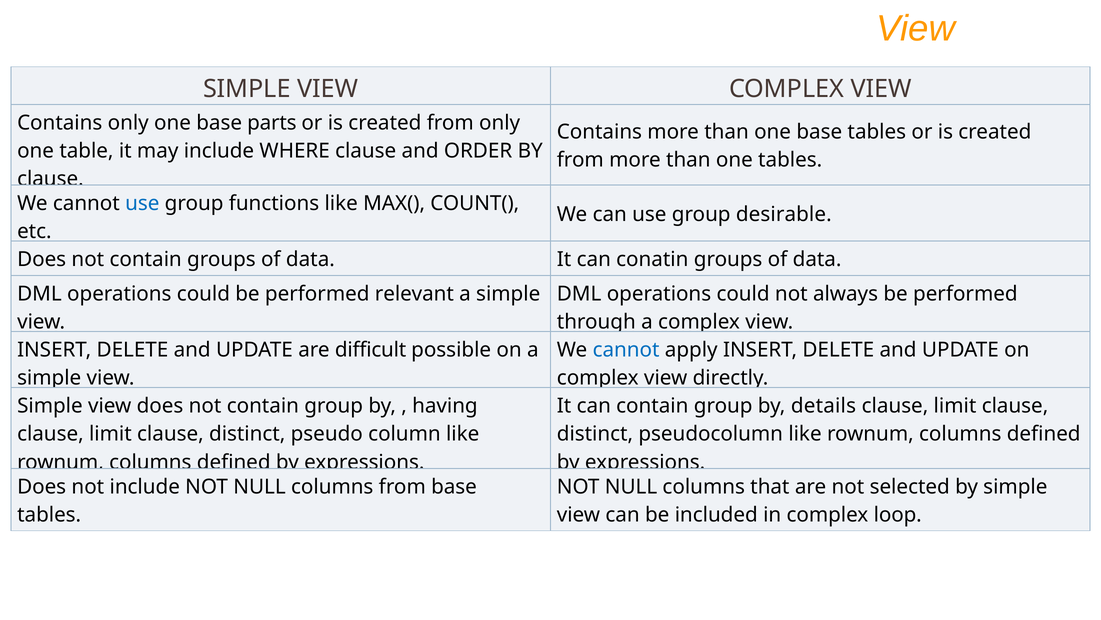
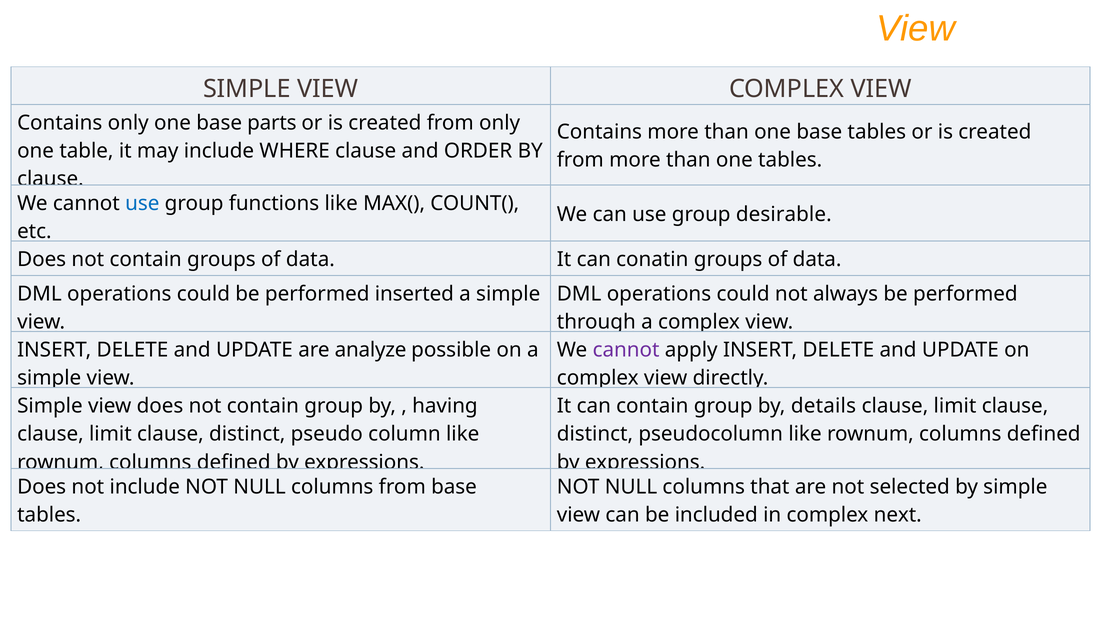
relevant: relevant -> inserted
difficult: difficult -> analyze
cannot at (626, 350) colour: blue -> purple
loop: loop -> next
